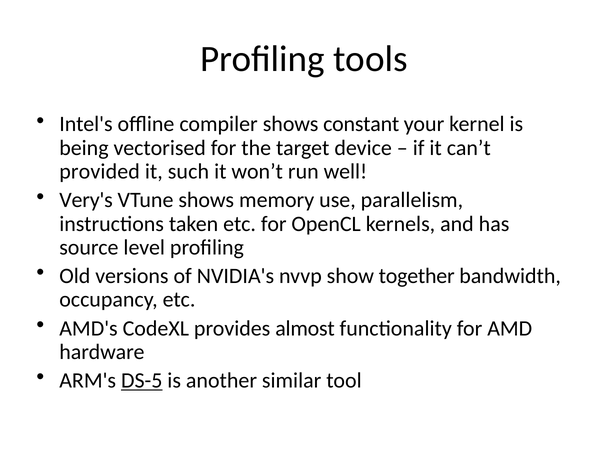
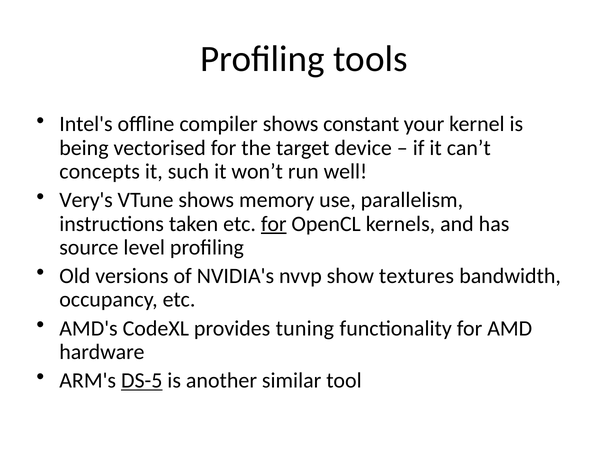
provided: provided -> concepts
for at (274, 224) underline: none -> present
together: together -> textures
almost: almost -> tuning
